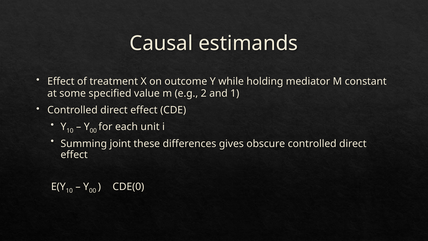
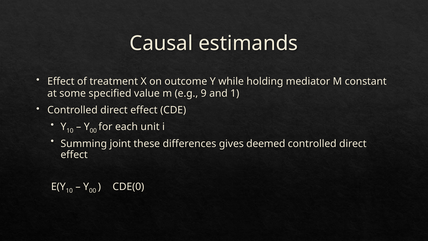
2: 2 -> 9
obscure: obscure -> deemed
